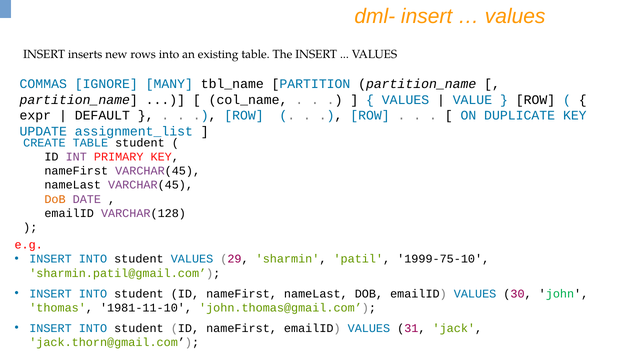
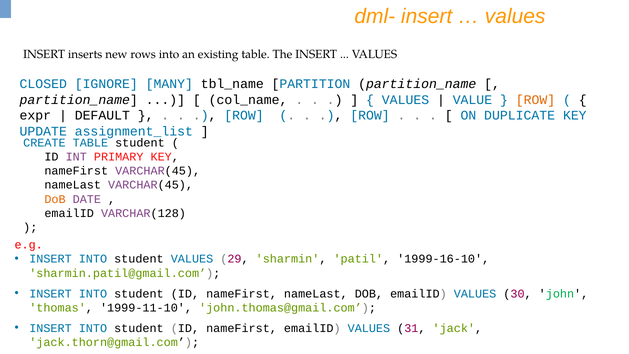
COMMAS: COMMAS -> CLOSED
ROW at (535, 100) colour: black -> orange
1999-75-10: 1999-75-10 -> 1999-16-10
1981-11-10: 1981-11-10 -> 1999-11-10
